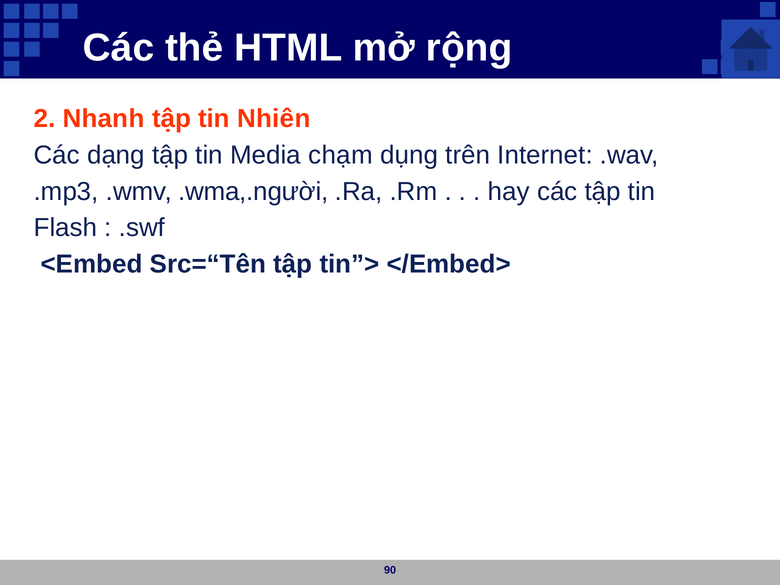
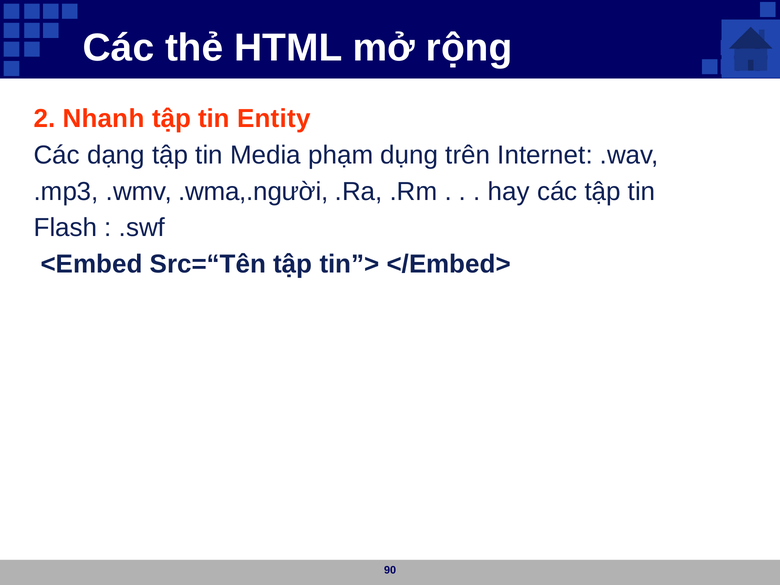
Nhiên: Nhiên -> Entity
chạm: chạm -> phạm
